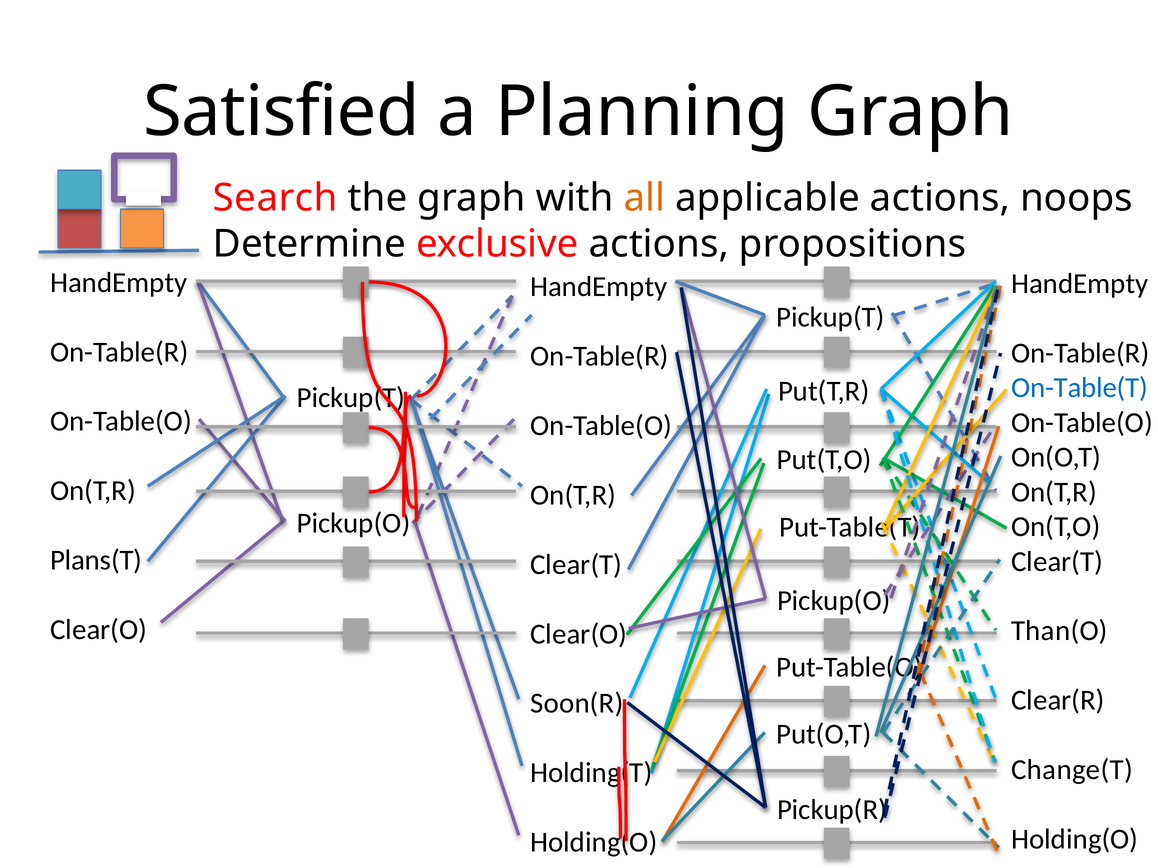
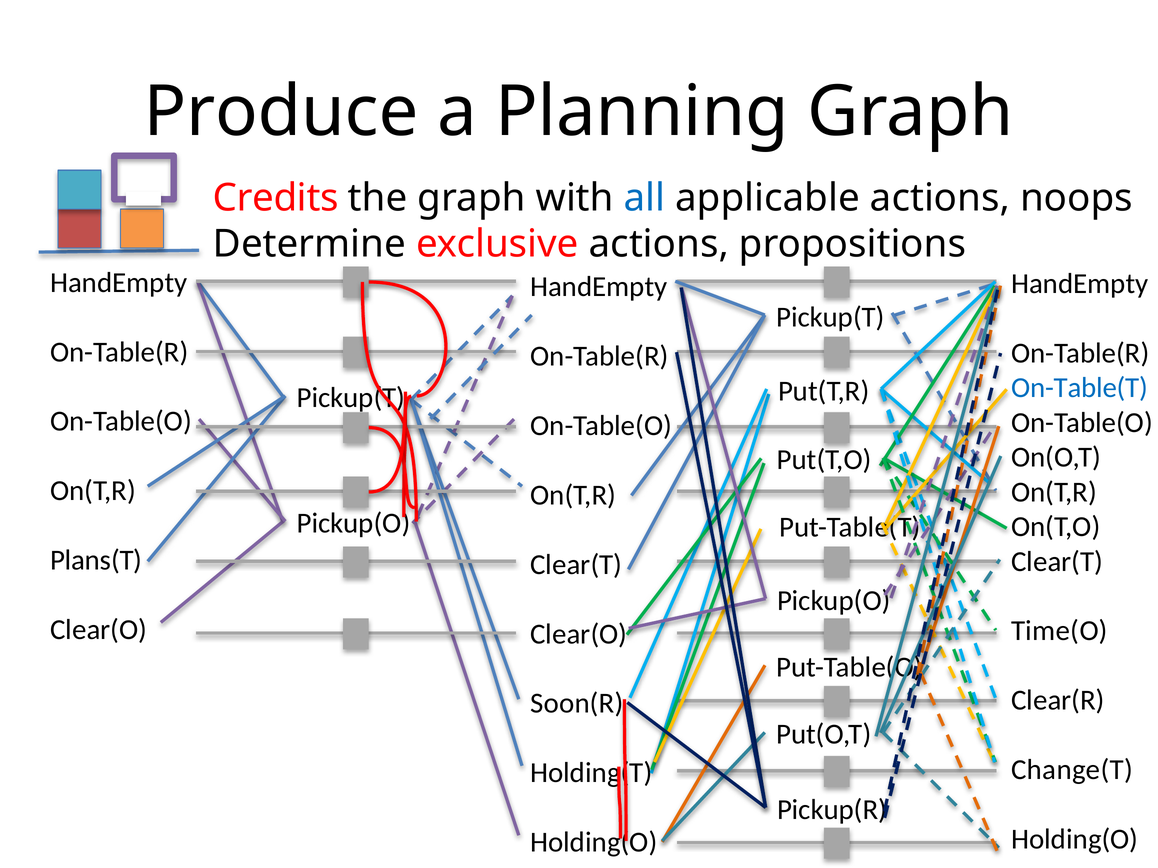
Satisfied: Satisfied -> Produce
Search: Search -> Credits
all colour: orange -> blue
Than(O: Than(O -> Time(O
